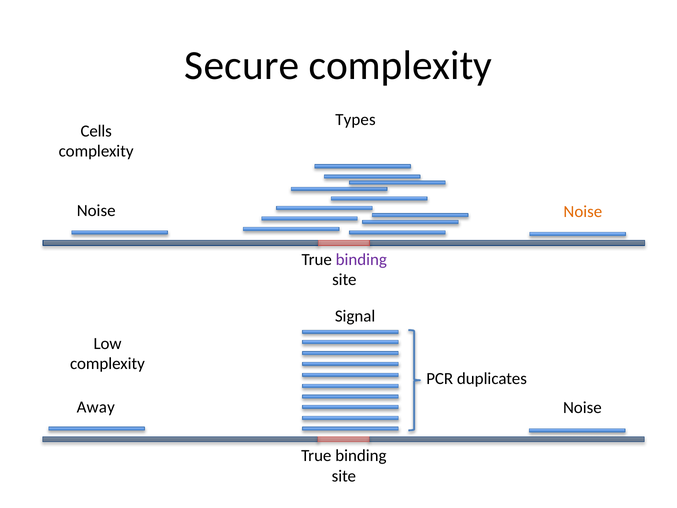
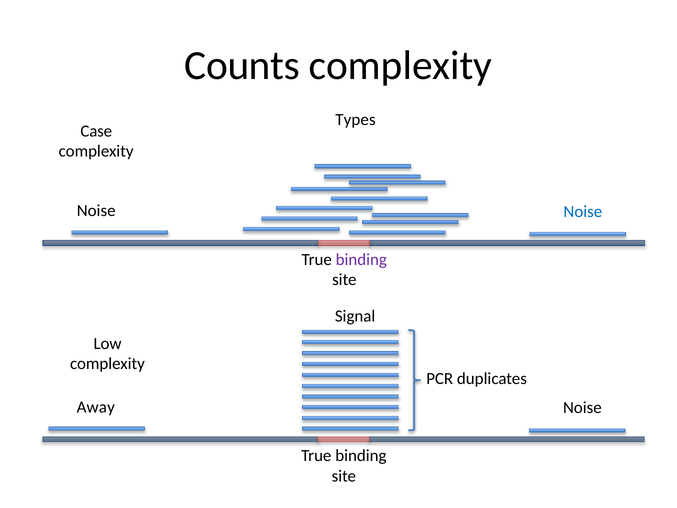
Secure: Secure -> Counts
Cells: Cells -> Case
Noise at (583, 211) colour: orange -> blue
